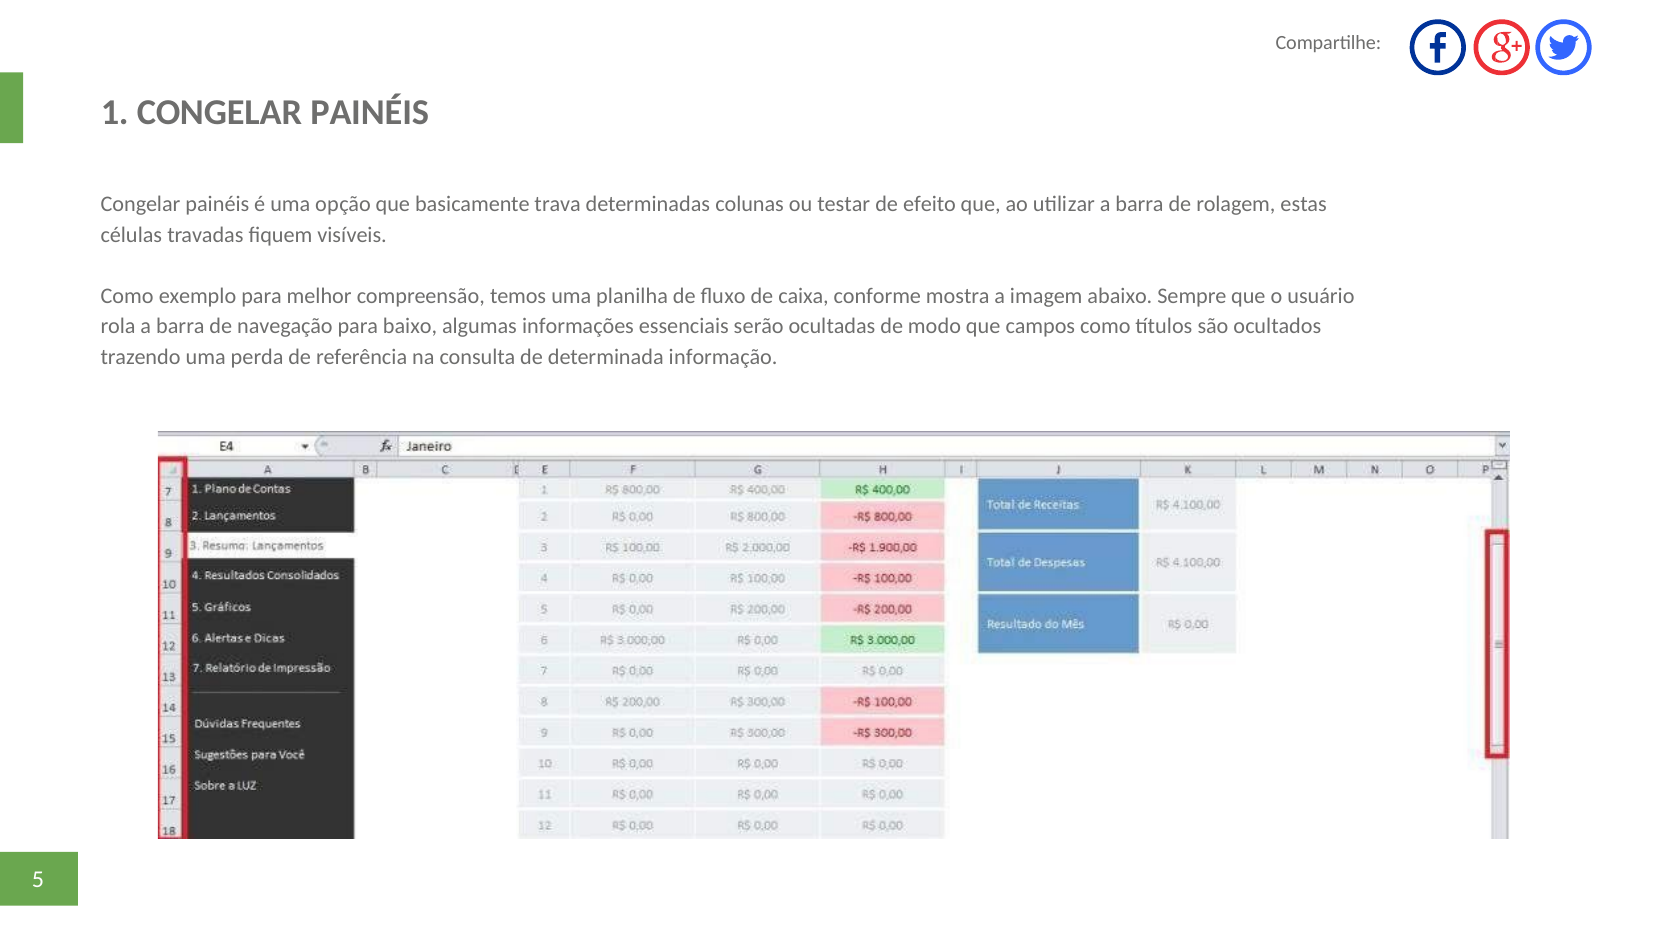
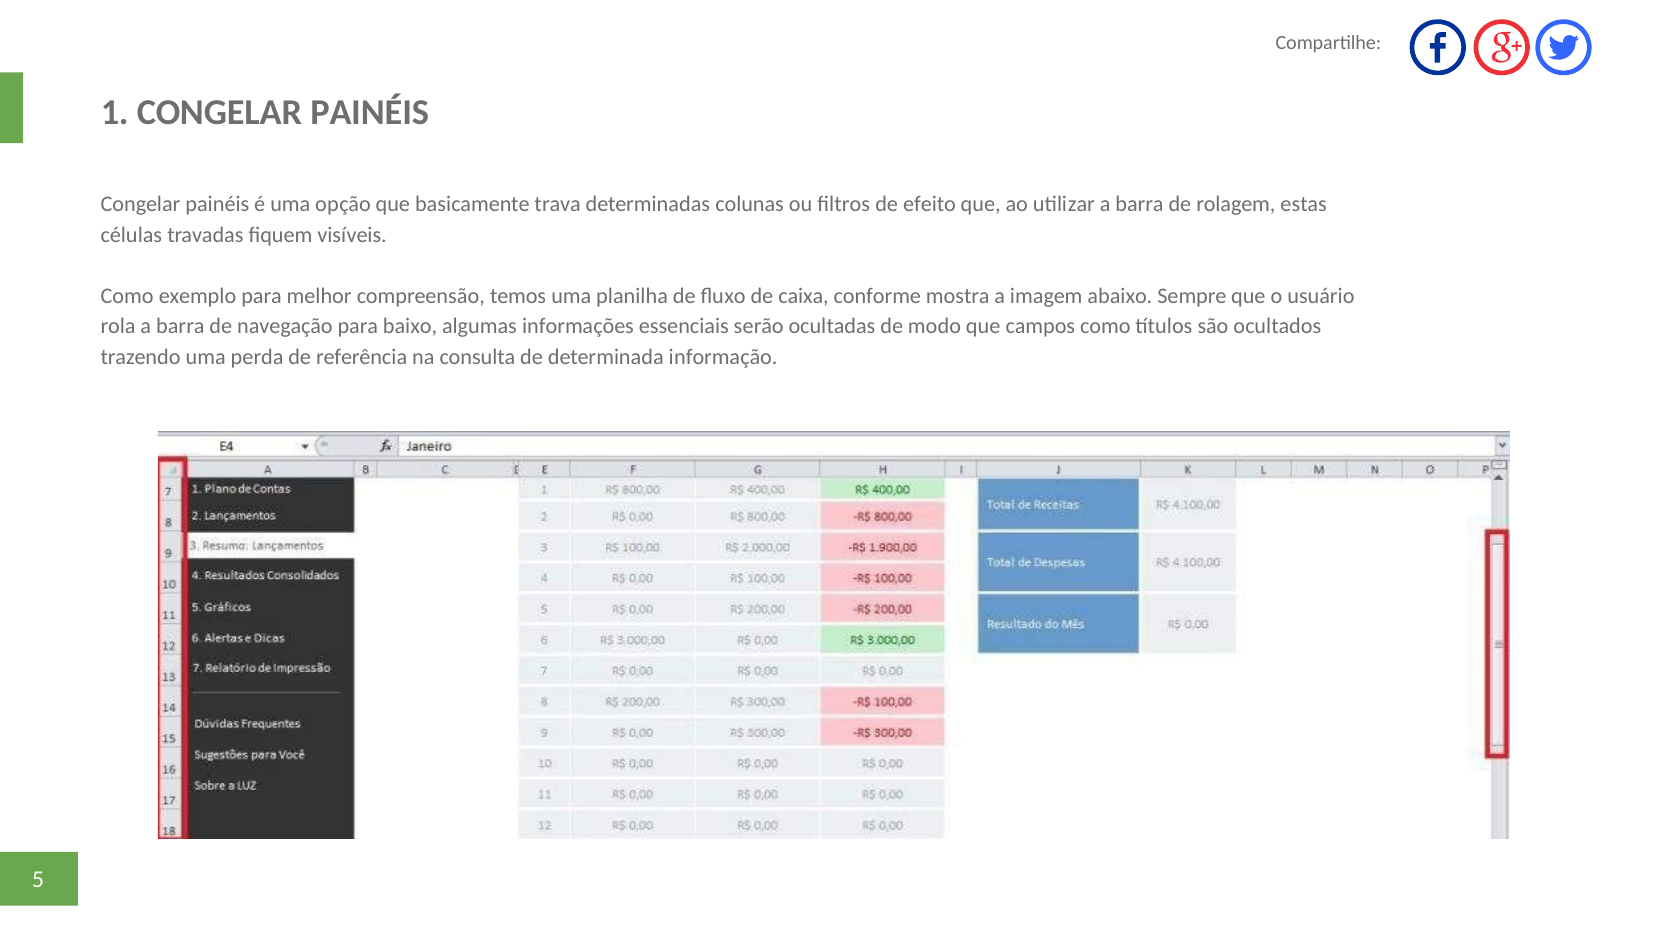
testar: testar -> ﬁltros
